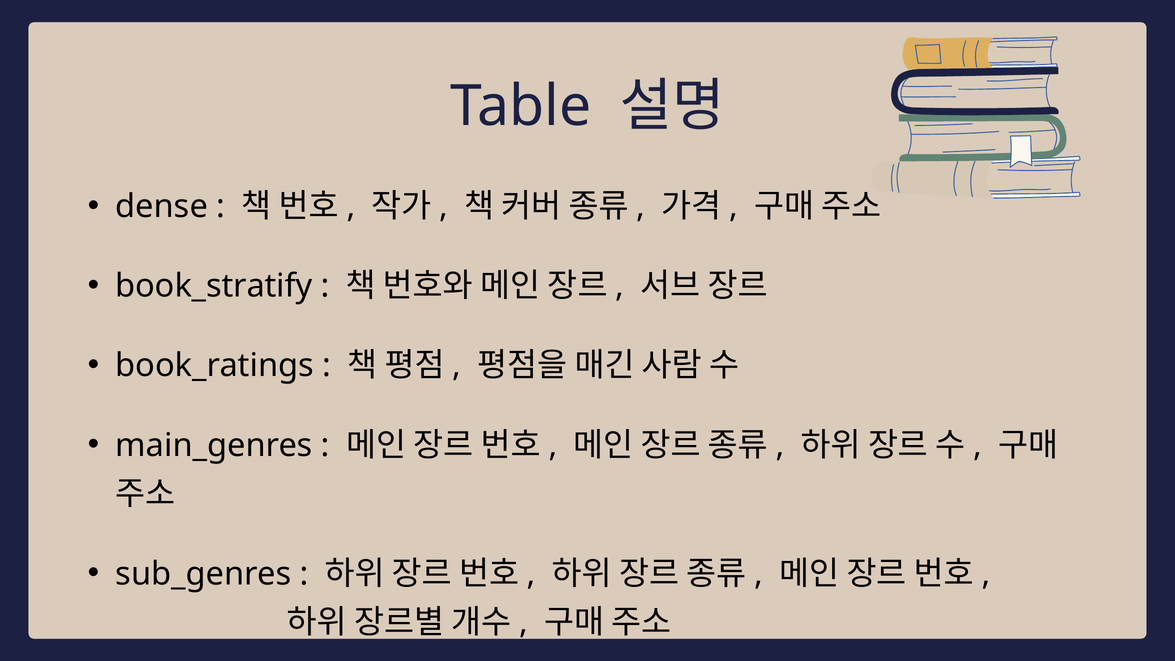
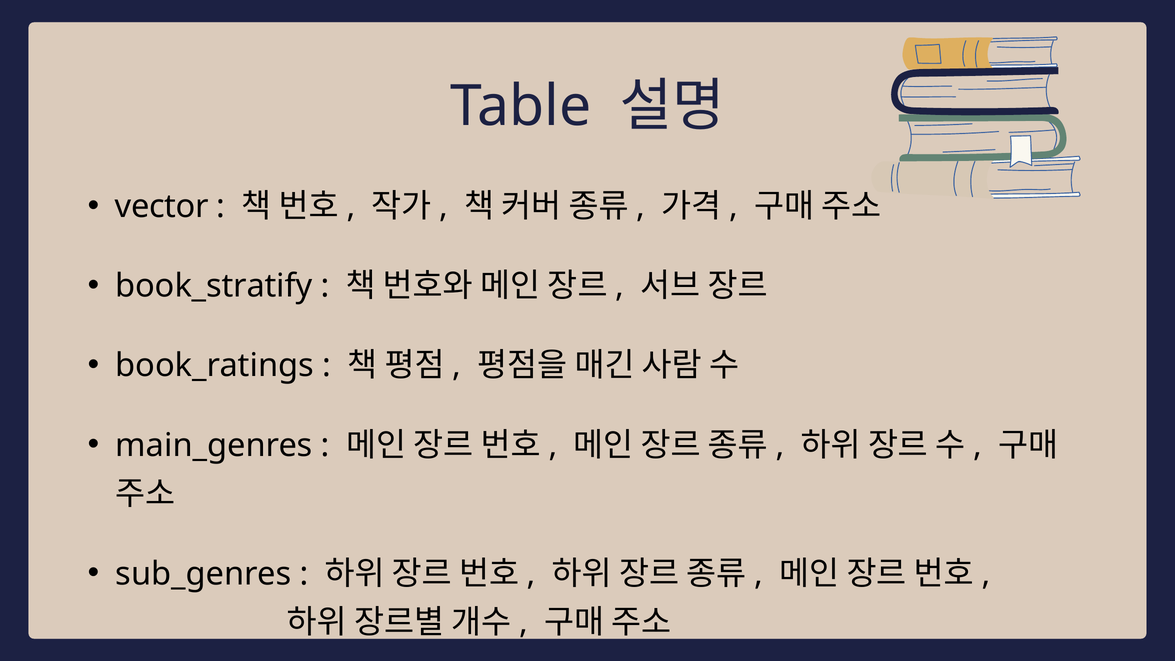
dense: dense -> vector
